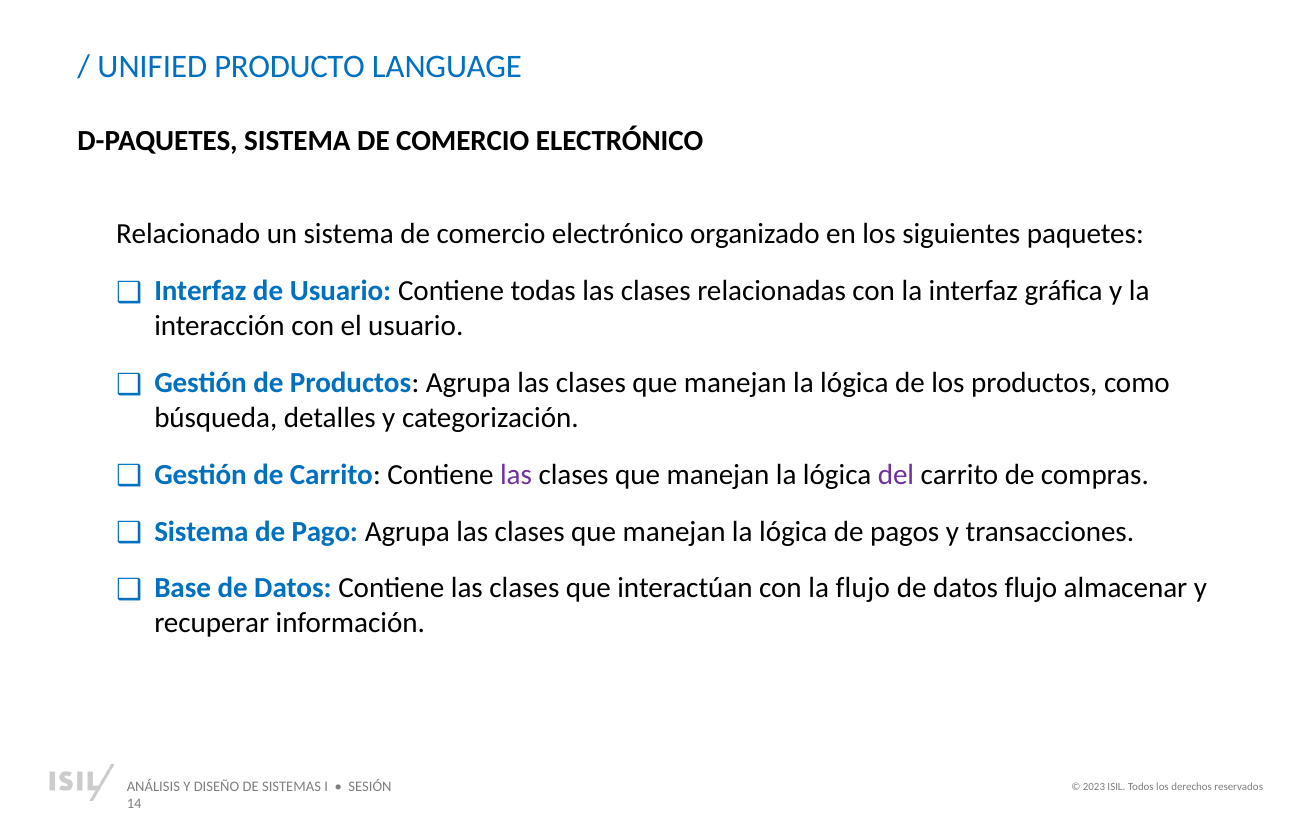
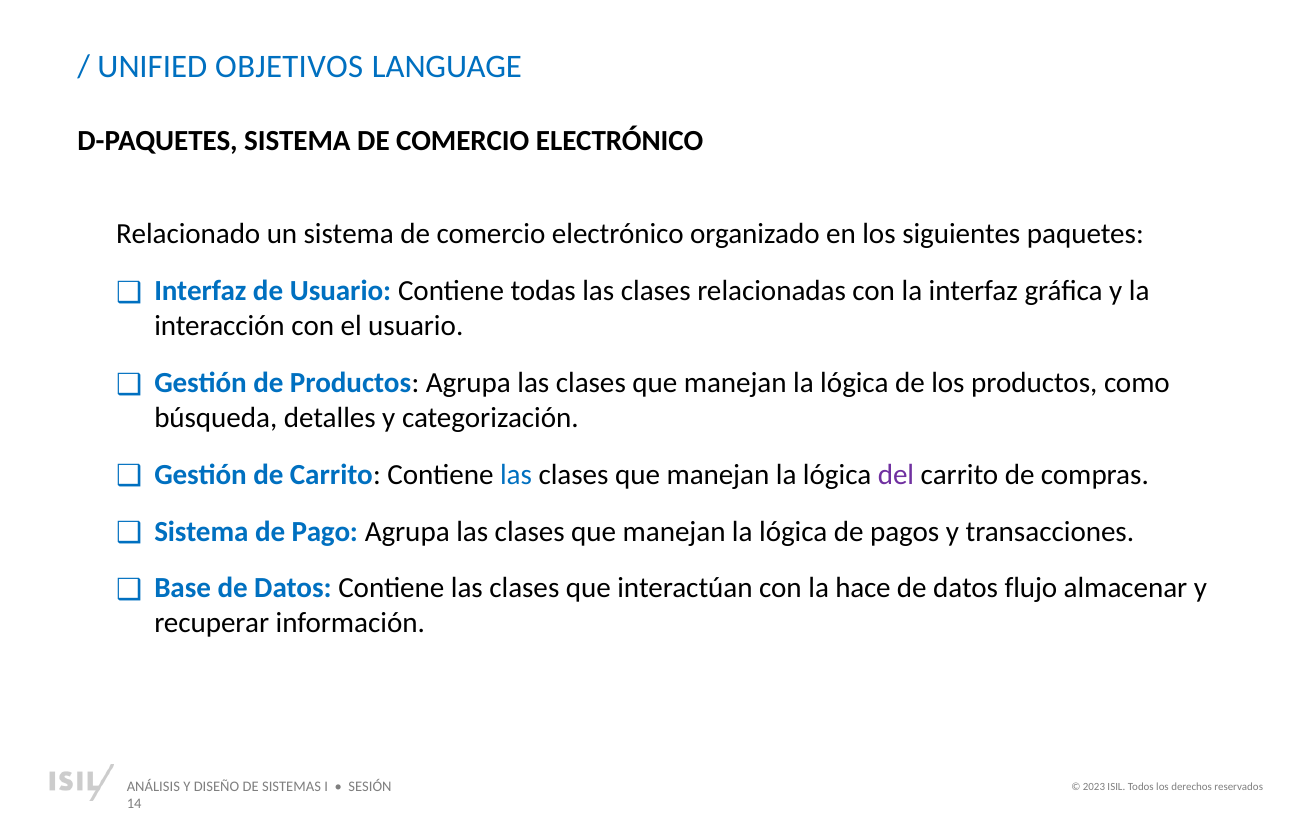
PRODUCTO: PRODUCTO -> OBJETIVOS
las at (516, 474) colour: purple -> blue
la flujo: flujo -> hace
